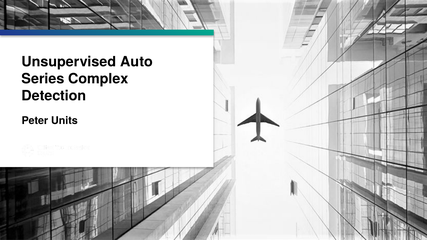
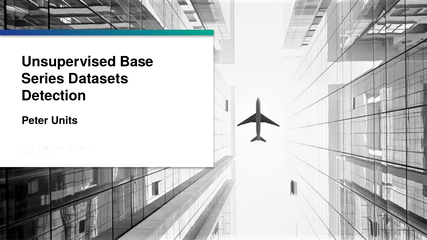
Auto: Auto -> Base
Complex: Complex -> Datasets
